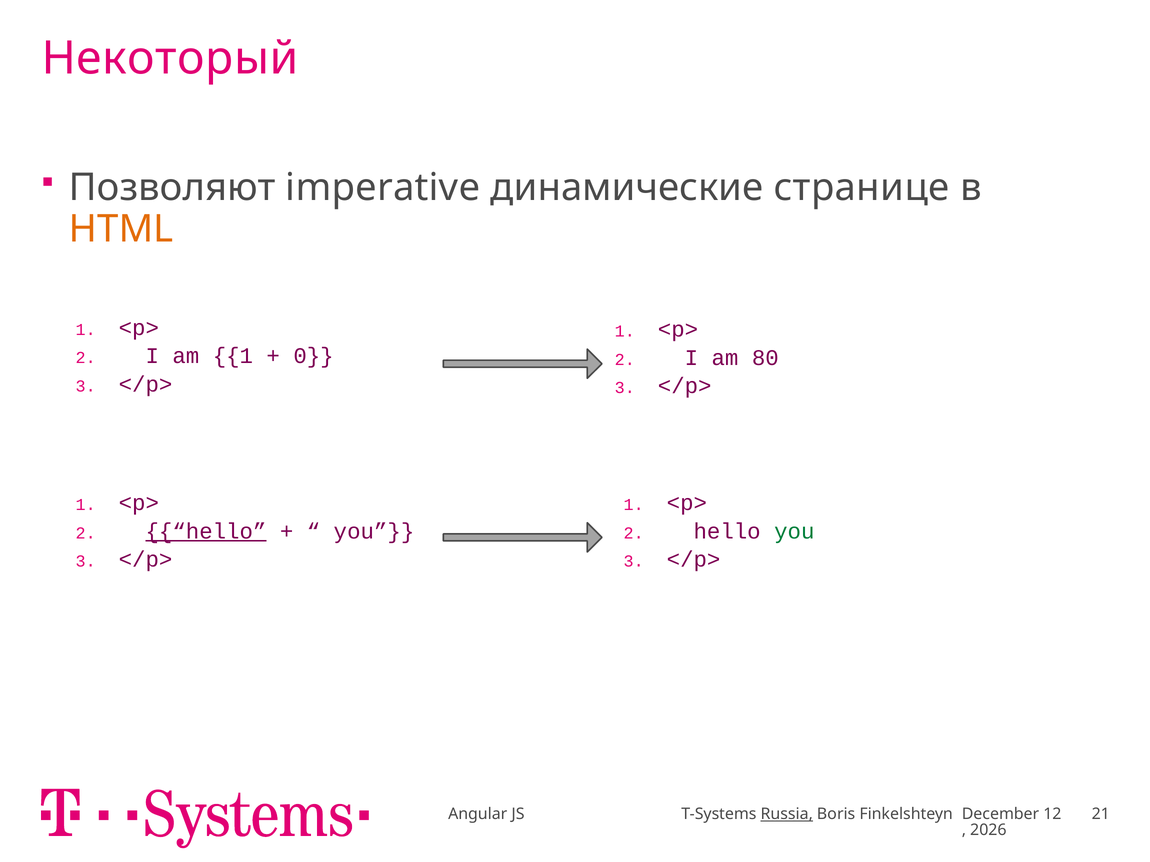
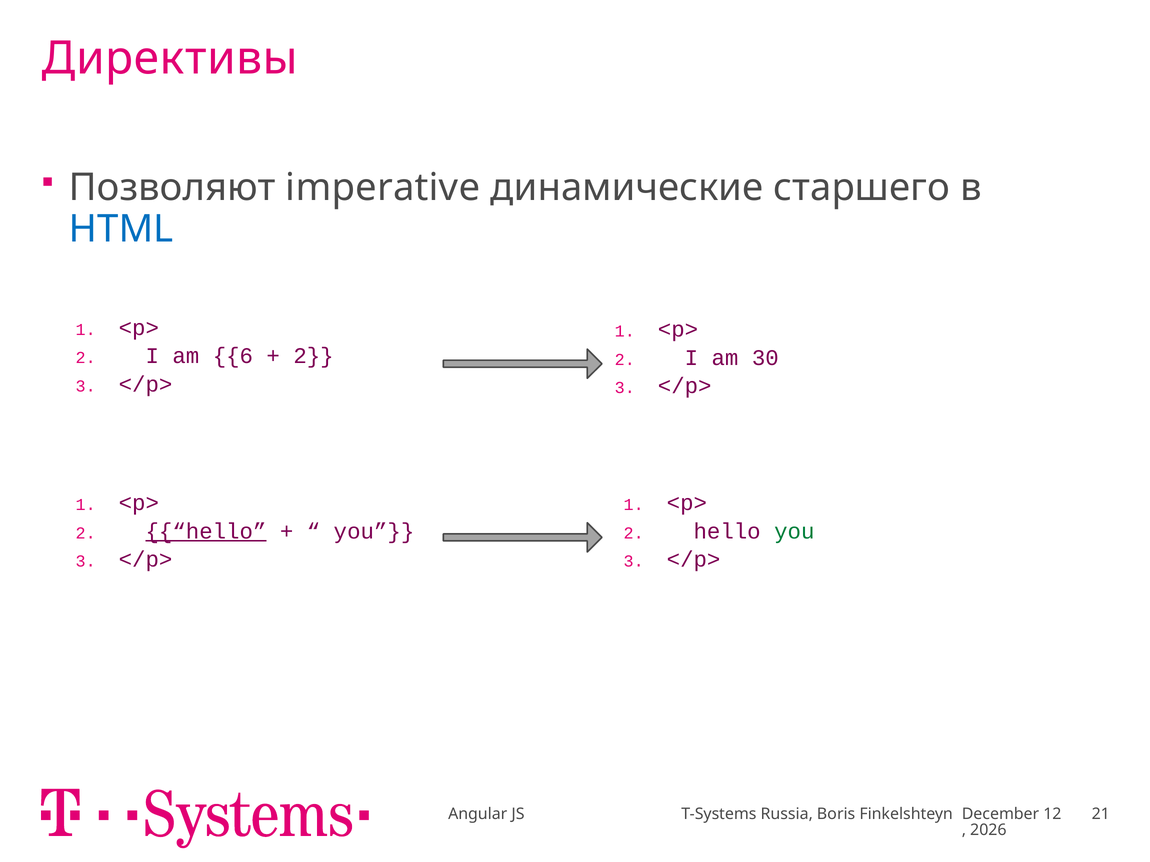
Некоторый: Некоторый -> Директивы
странице: странице -> старшего
HTML colour: orange -> blue
am 1: 1 -> 6
0 at (313, 356): 0 -> 2
80: 80 -> 30
Russia underline: present -> none
